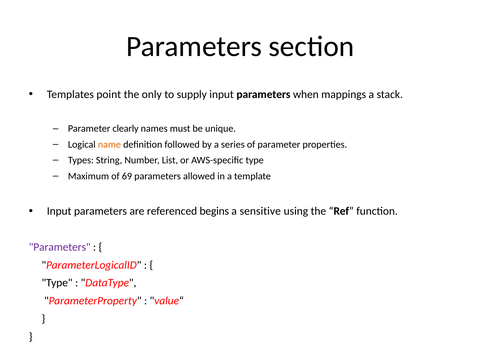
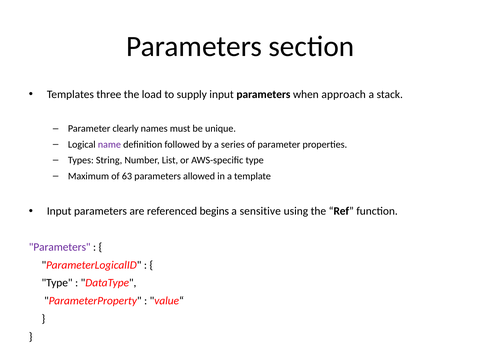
point: point -> three
only: only -> load
mappings: mappings -> approach
name colour: orange -> purple
69: 69 -> 63
